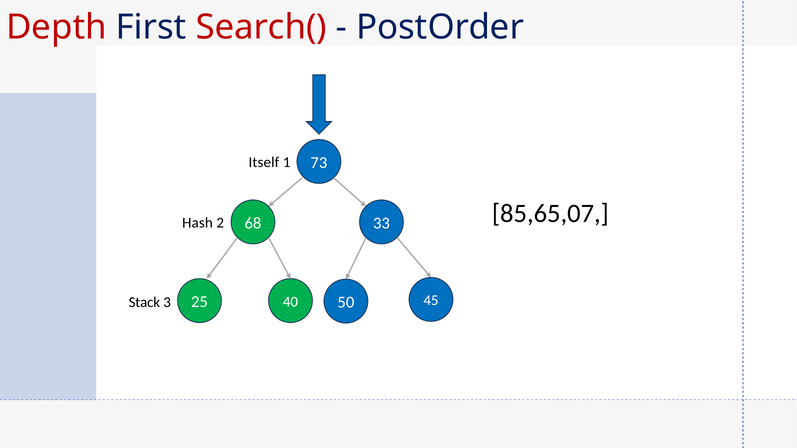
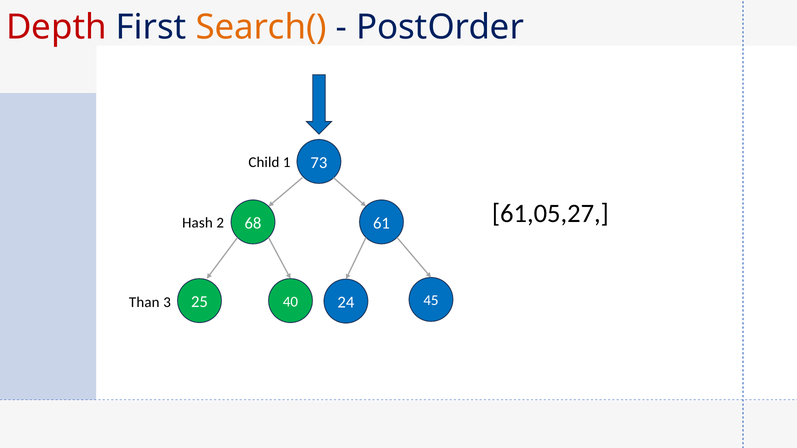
Search( colour: red -> orange
Itself: Itself -> Child
85,65,07: 85,65,07 -> 61,05,27
33: 33 -> 61
50: 50 -> 24
Stack: Stack -> Than
